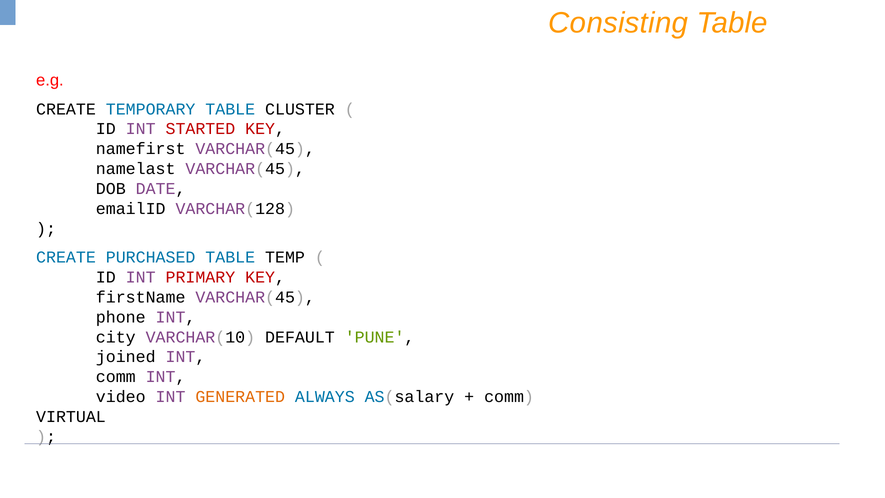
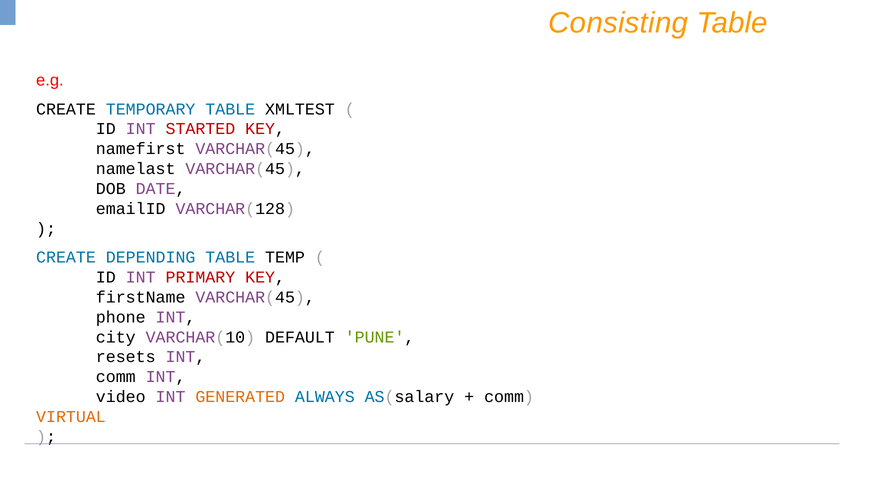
CLUSTER: CLUSTER -> XMLTEST
PURCHASED: PURCHASED -> DEPENDING
joined: joined -> resets
VIRTUAL colour: black -> orange
